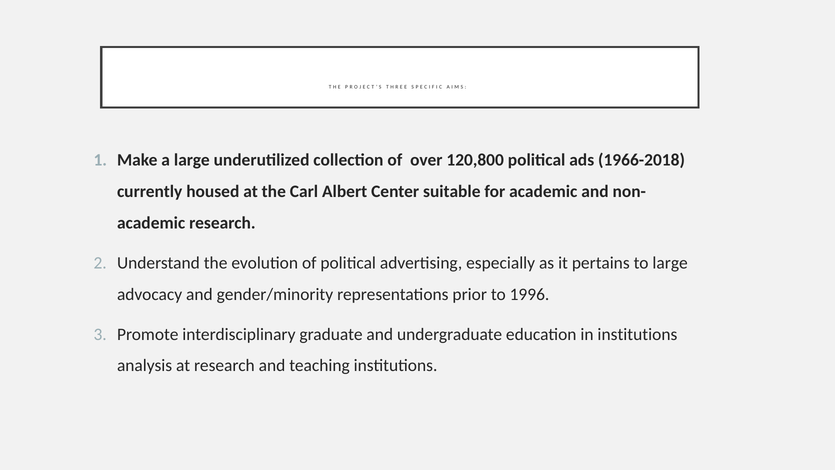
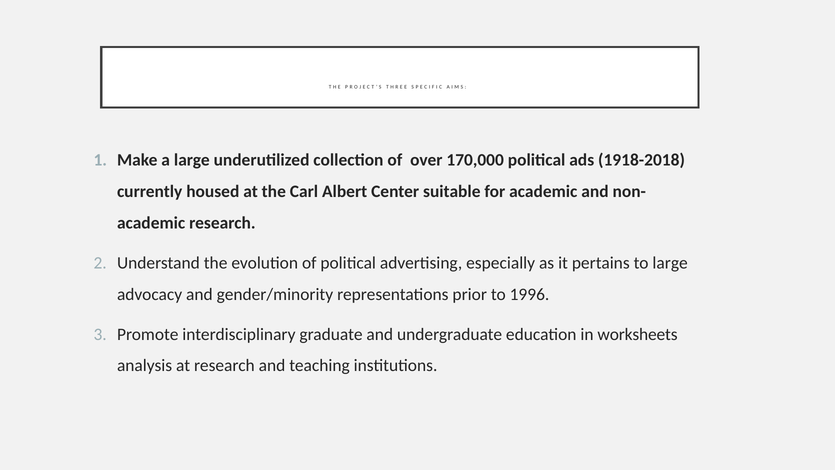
120,800: 120,800 -> 170,000
1966-2018: 1966-2018 -> 1918-2018
in institutions: institutions -> worksheets
